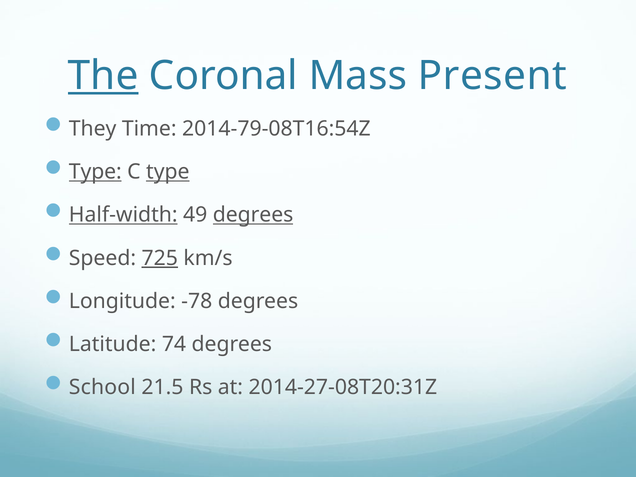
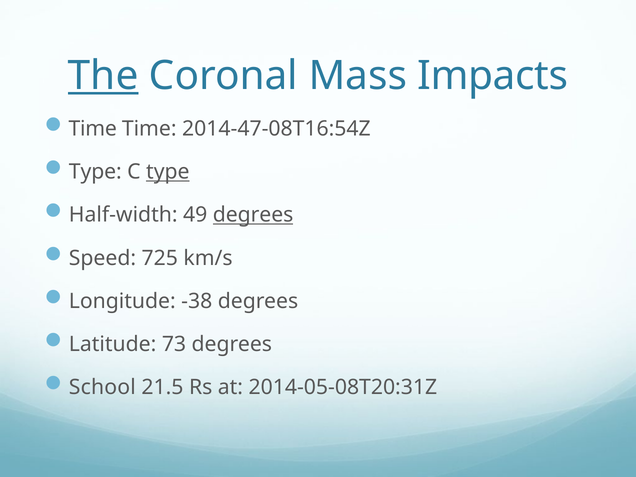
Present: Present -> Impacts
They at (93, 129): They -> Time
2014-79-08T16:54Z: 2014-79-08T16:54Z -> 2014-47-08T16:54Z
Type at (95, 172) underline: present -> none
Half-width underline: present -> none
725 underline: present -> none
-78: -78 -> -38
74: 74 -> 73
2014-27-08T20:31Z: 2014-27-08T20:31Z -> 2014-05-08T20:31Z
